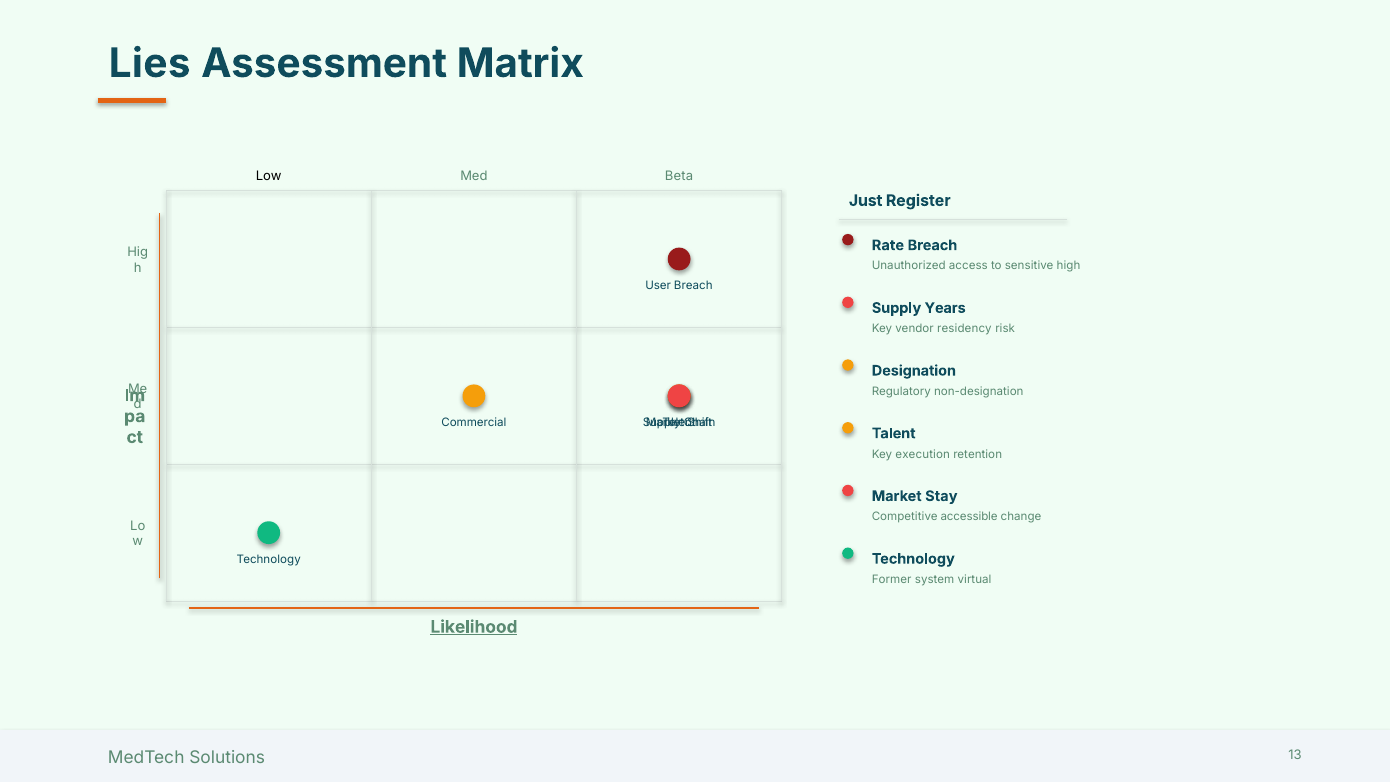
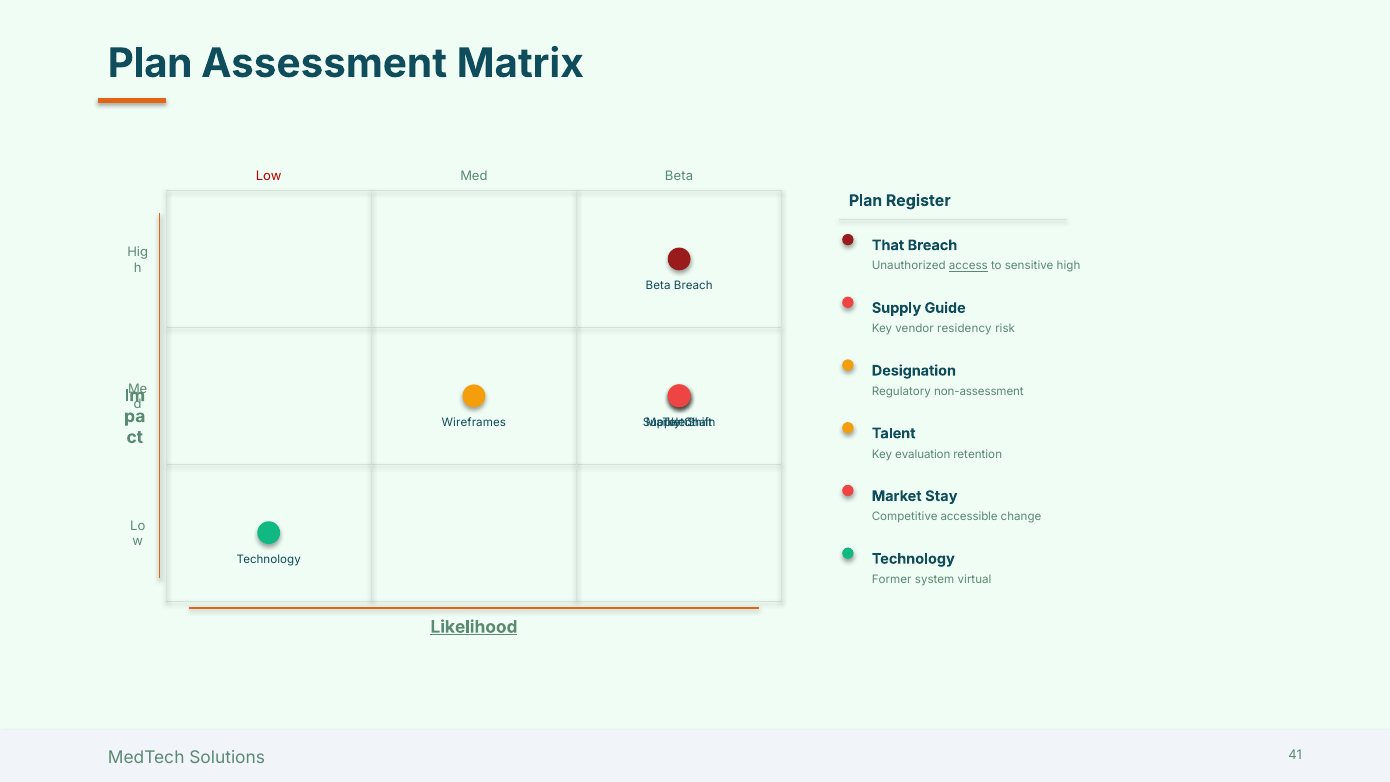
Lies at (150, 64): Lies -> Plan
Low colour: black -> red
Just at (866, 201): Just -> Plan
Rate: Rate -> That
access underline: none -> present
User at (658, 285): User -> Beta
Years: Years -> Guide
non-designation: non-designation -> non-assessment
Commercial: Commercial -> Wireframes
execution: execution -> evaluation
13: 13 -> 41
